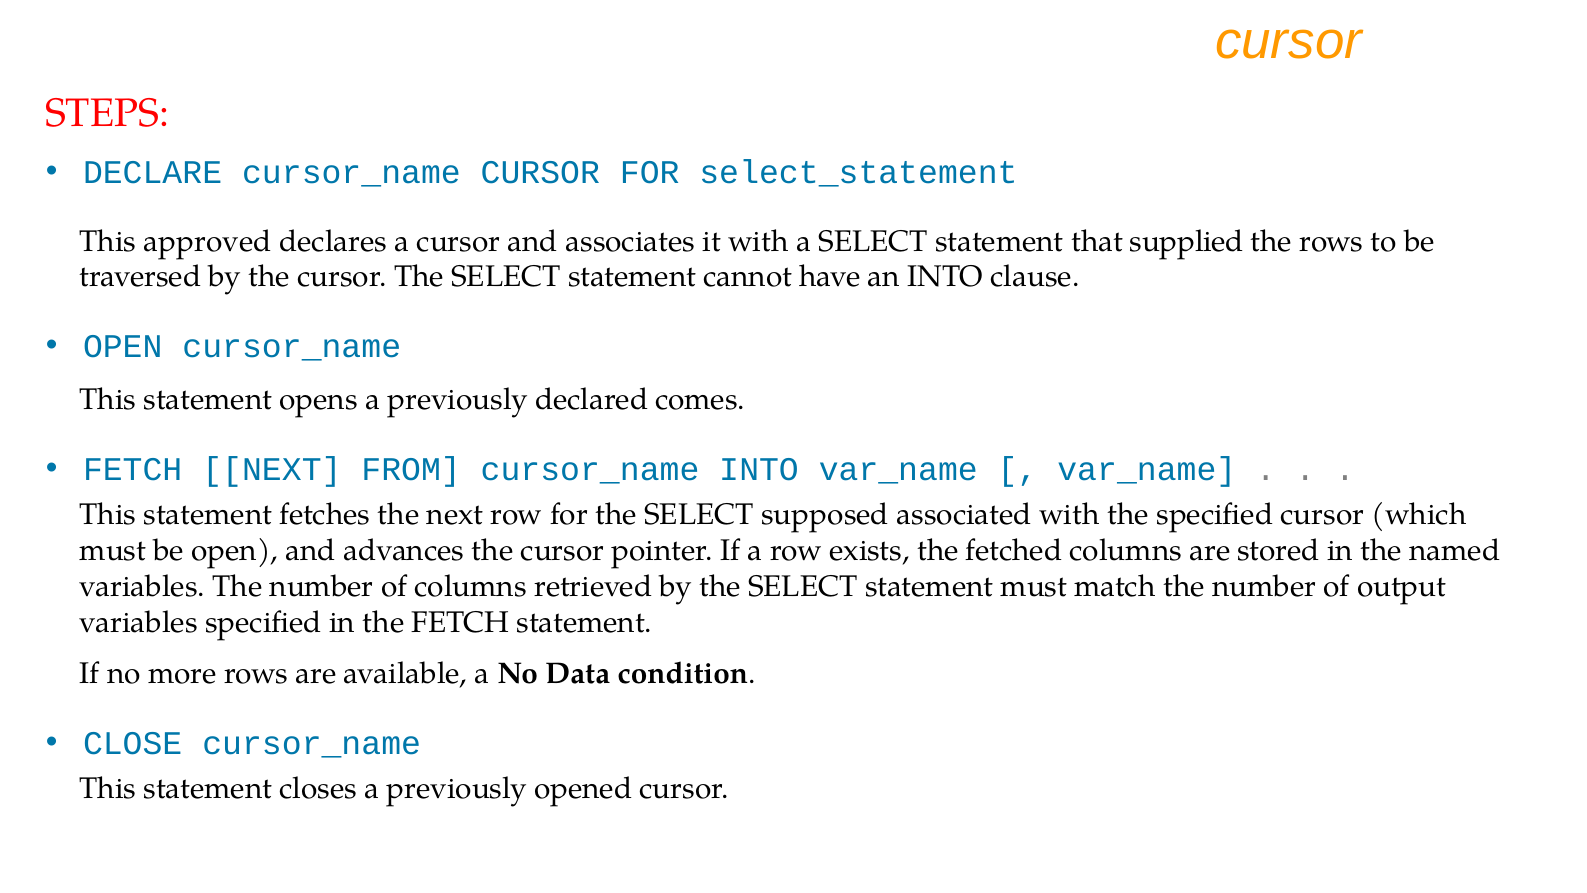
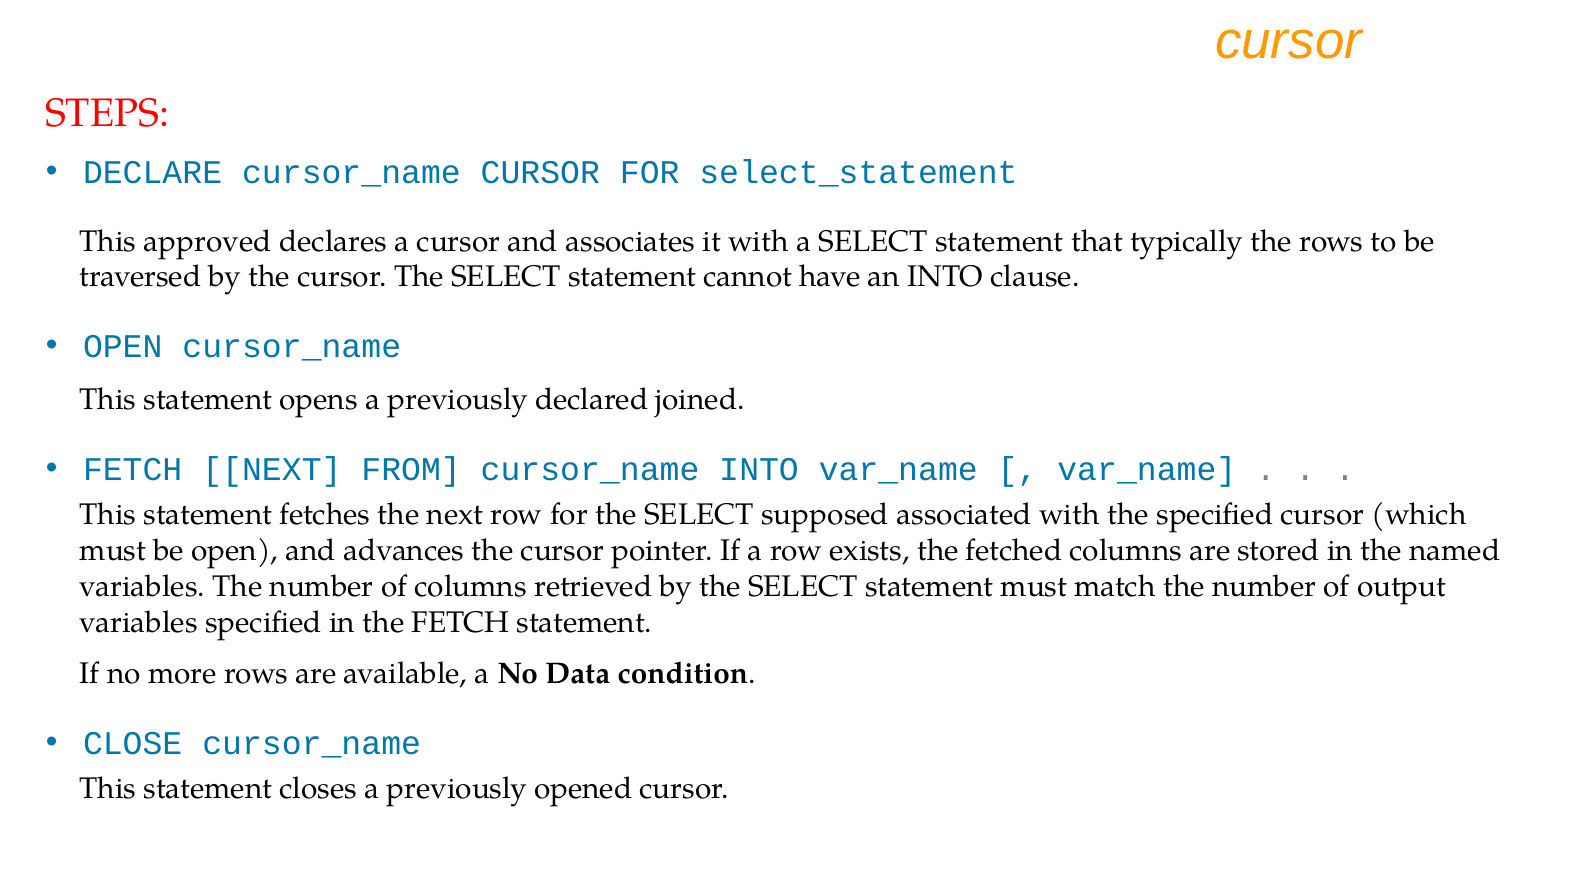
supplied: supplied -> typically
comes: comes -> joined
